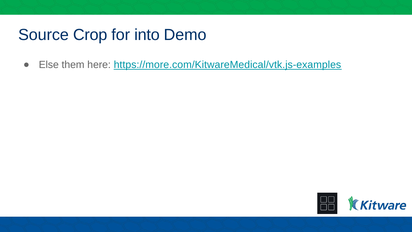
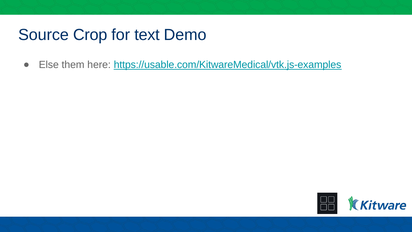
into: into -> text
https://more.com/KitwareMedical/vtk.js-examples: https://more.com/KitwareMedical/vtk.js-examples -> https://usable.com/KitwareMedical/vtk.js-examples
